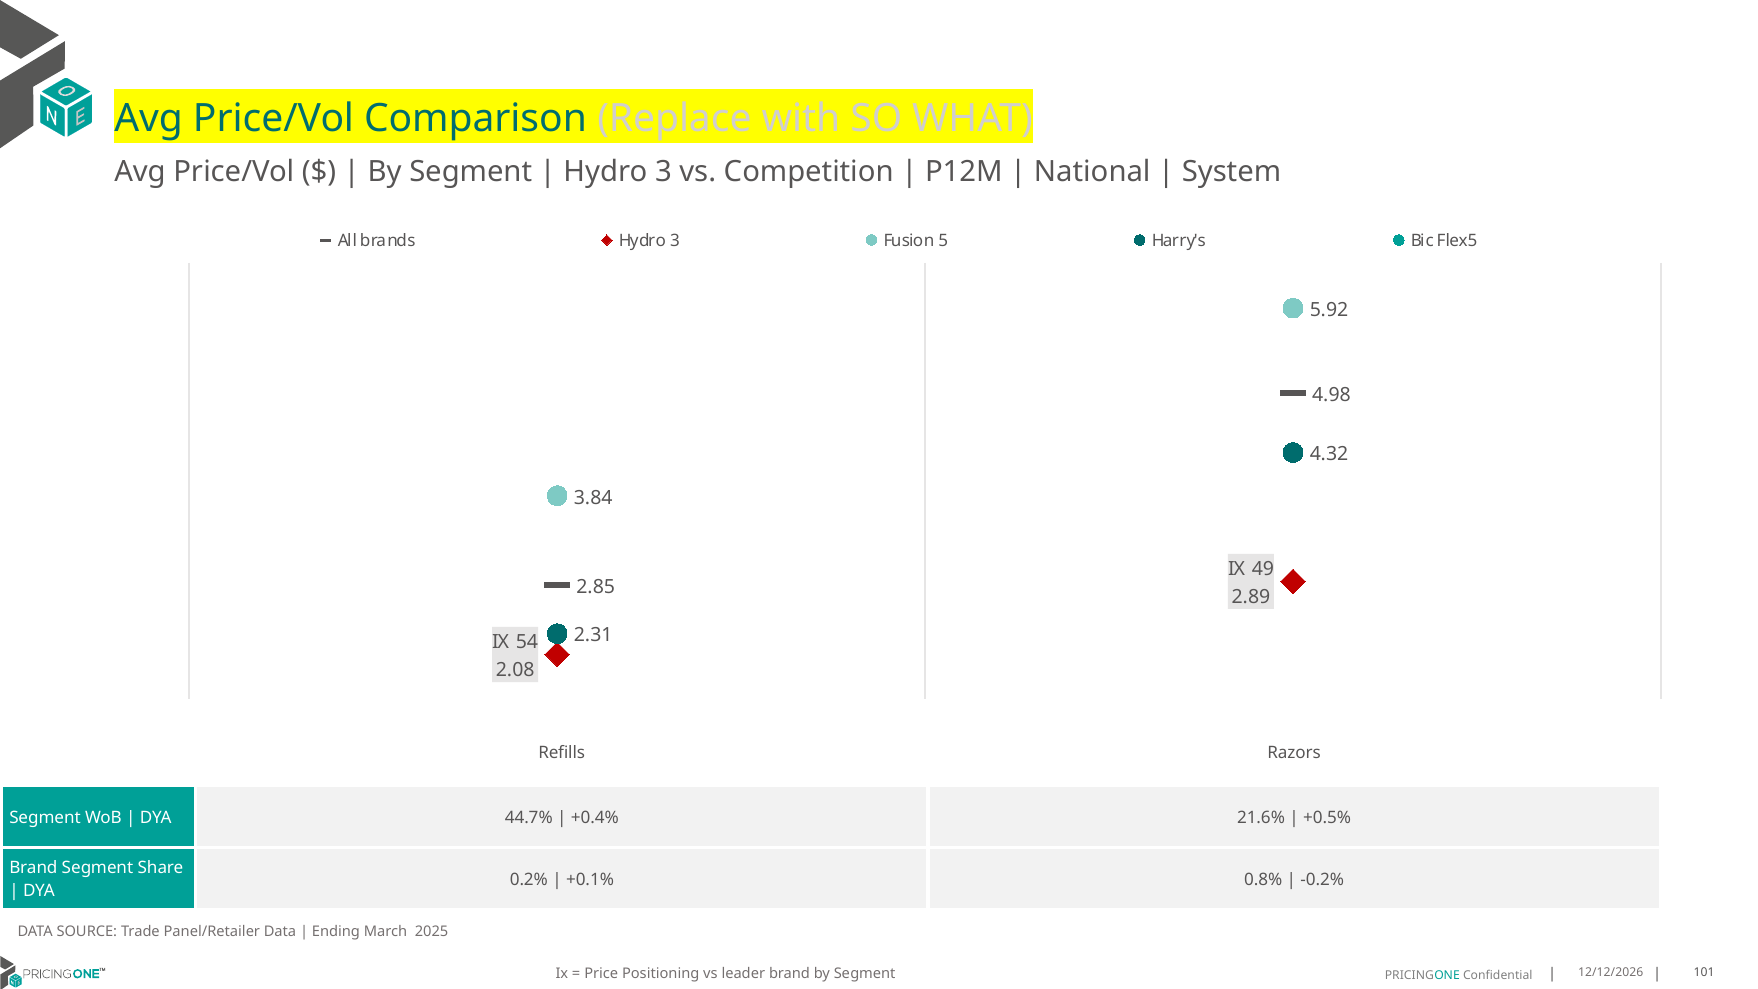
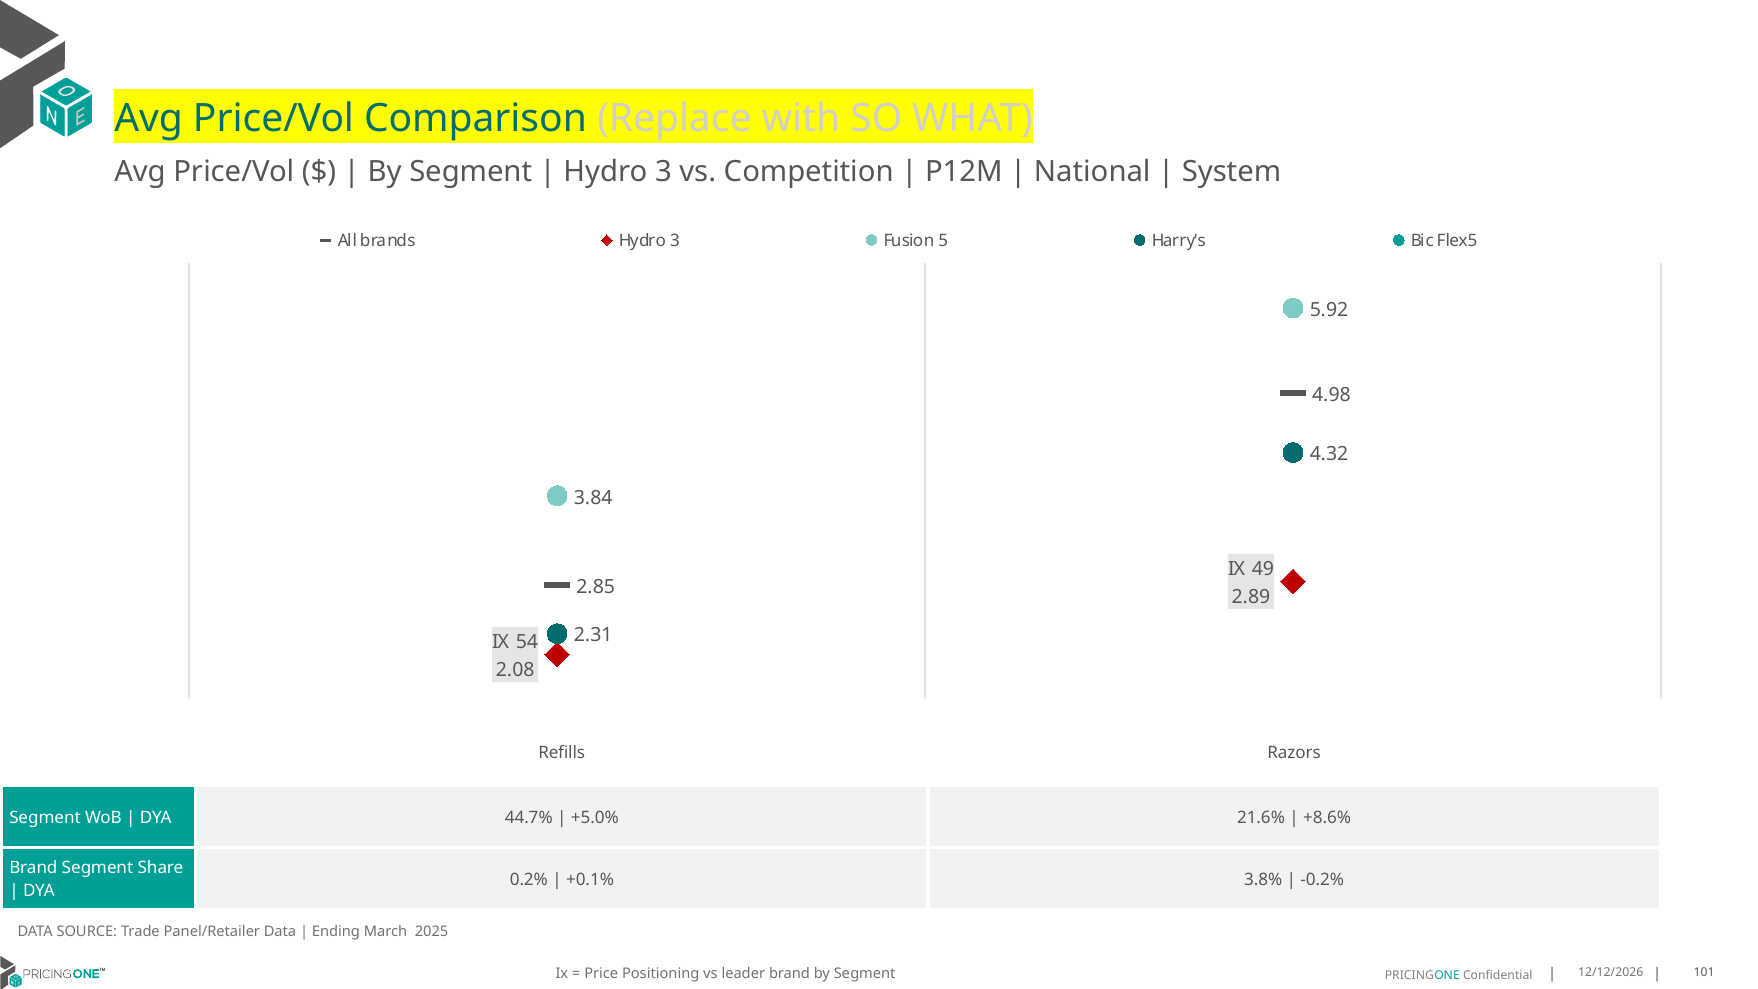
+0.4%: +0.4% -> +5.0%
+0.5%: +0.5% -> +8.6%
0.8%: 0.8% -> 3.8%
